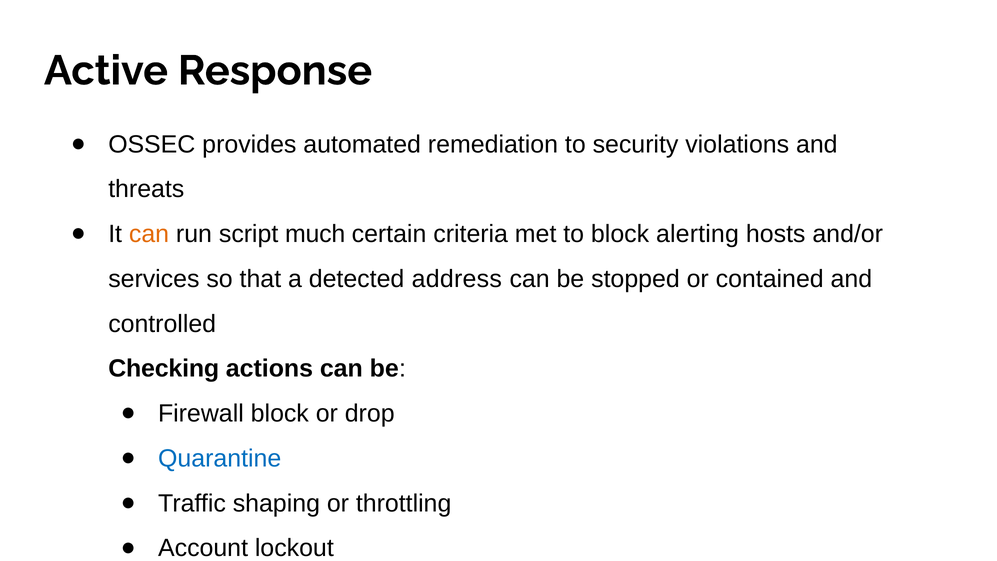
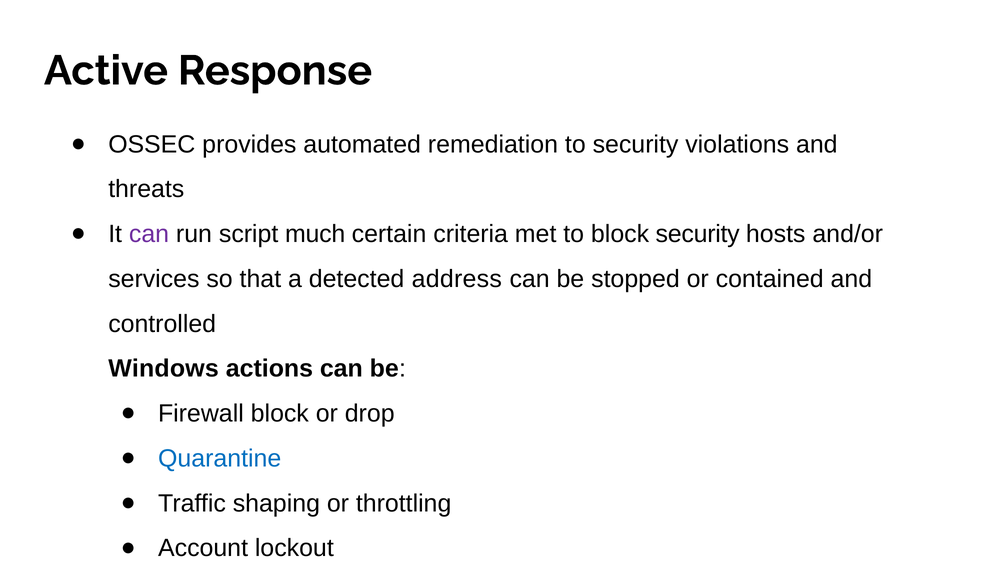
can at (149, 234) colour: orange -> purple
block alerting: alerting -> security
Checking: Checking -> Windows
